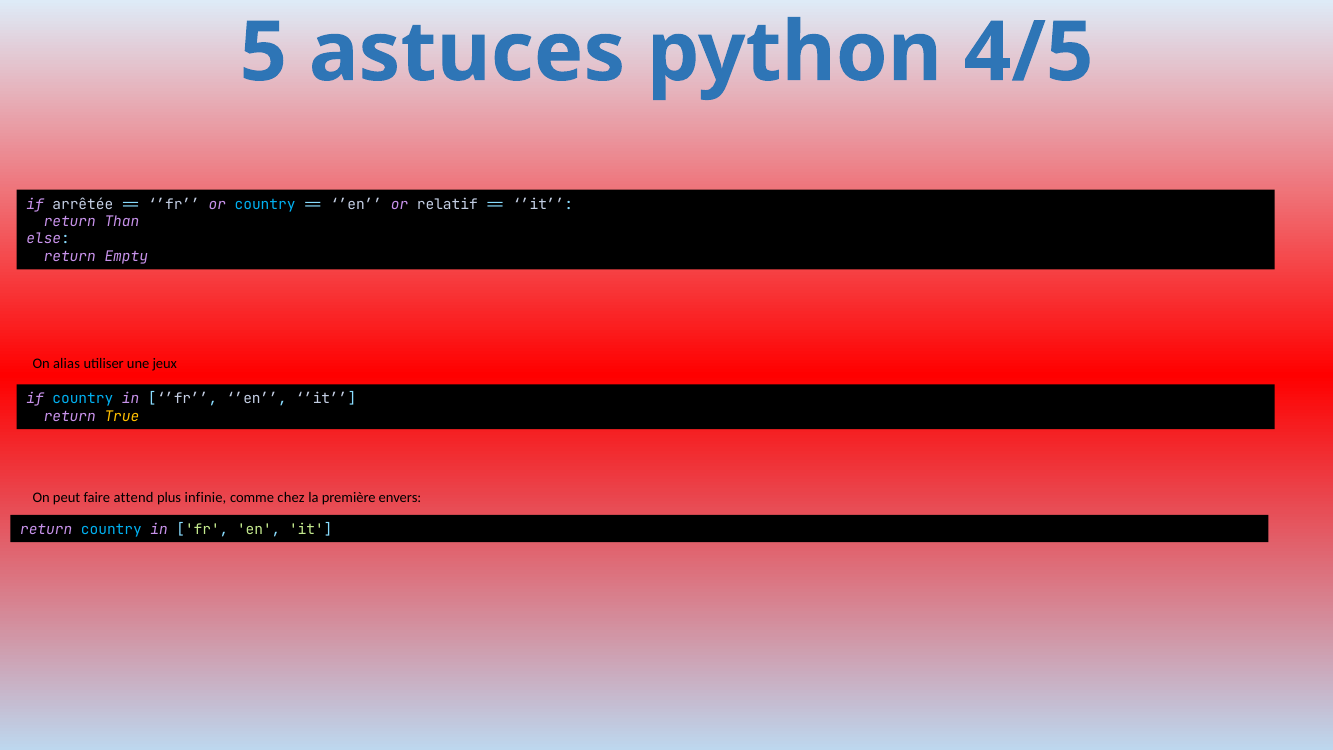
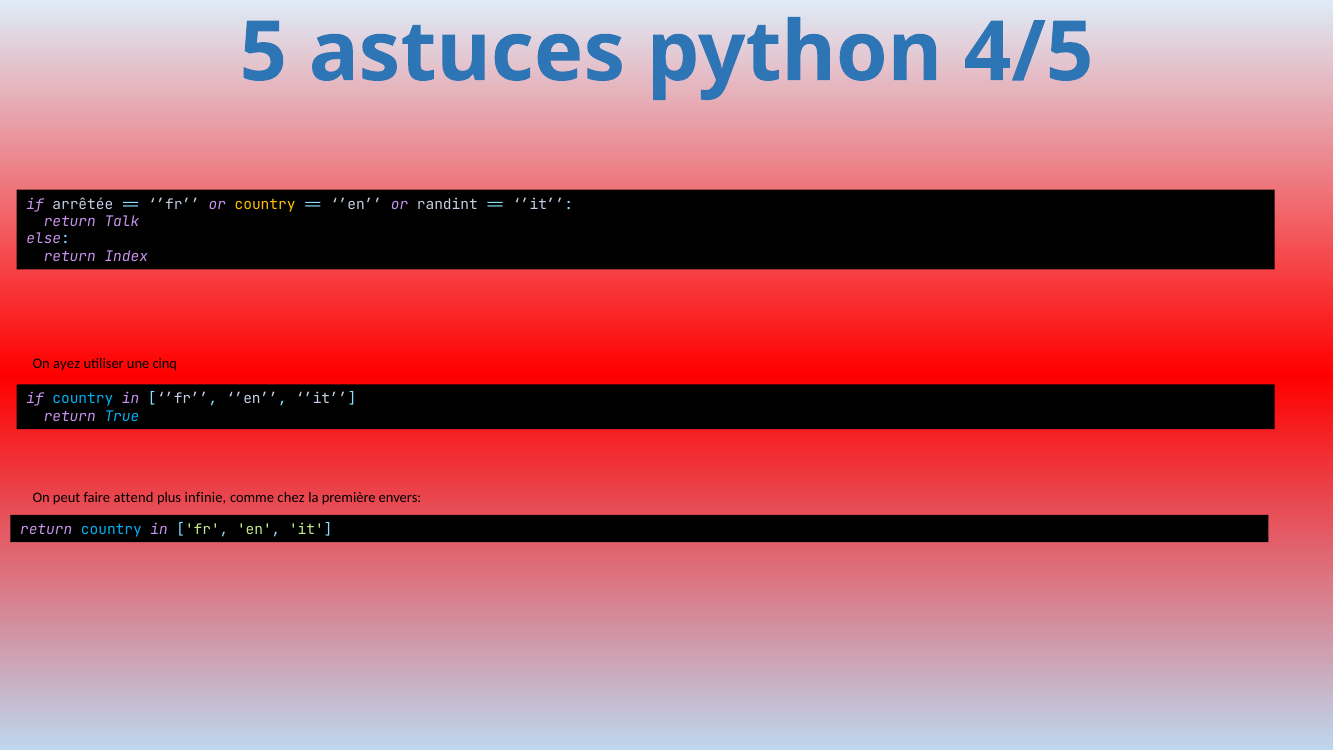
country at (265, 204) colour: light blue -> yellow
relatif: relatif -> randint
Than: Than -> Talk
Empty: Empty -> Index
alias: alias -> ayez
jeux: jeux -> cinq
True colour: yellow -> light blue
